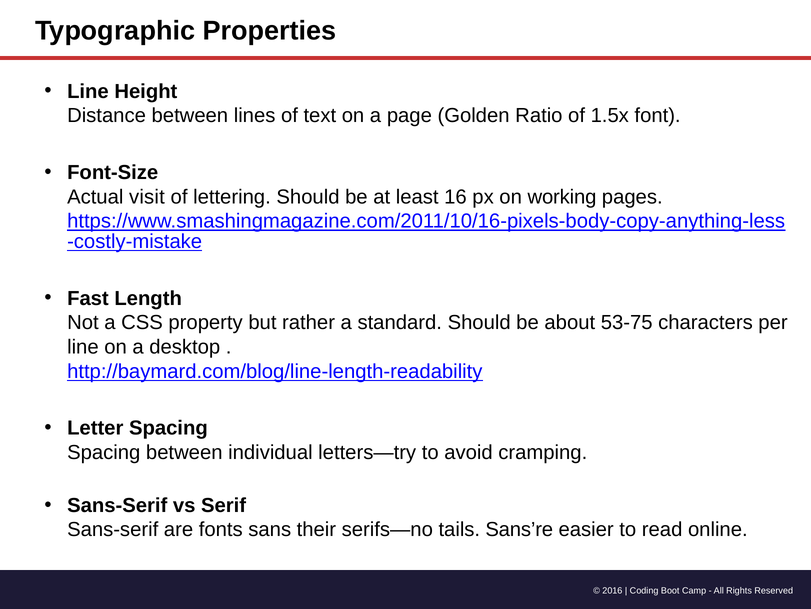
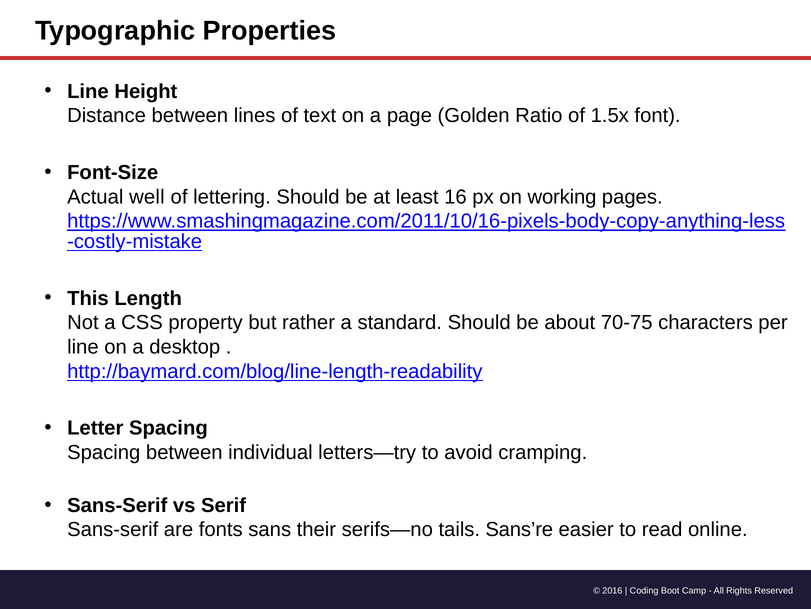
visit: visit -> well
Fast: Fast -> This
53-75: 53-75 -> 70-75
